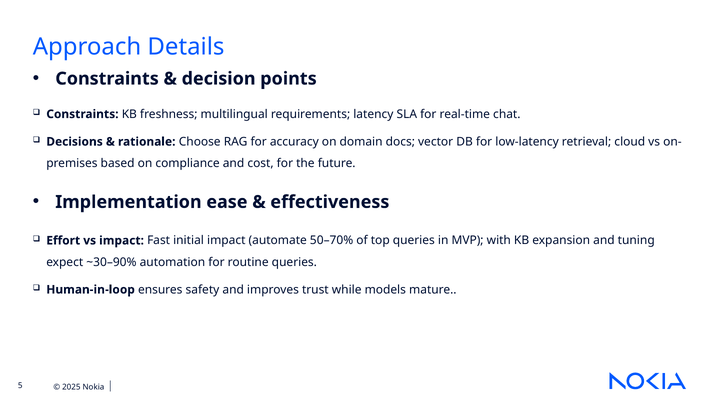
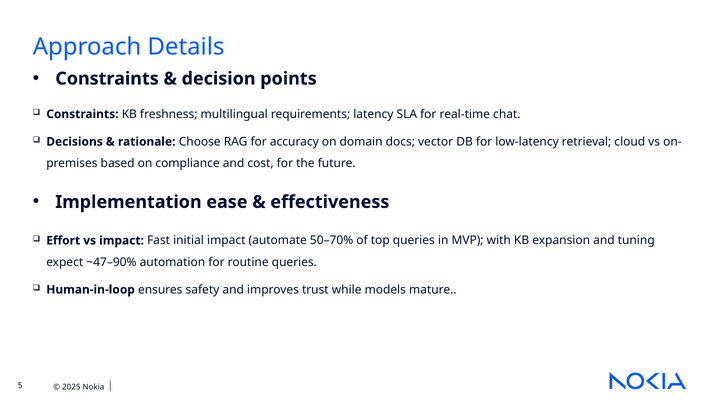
~30–90%: ~30–90% -> ~47–90%
